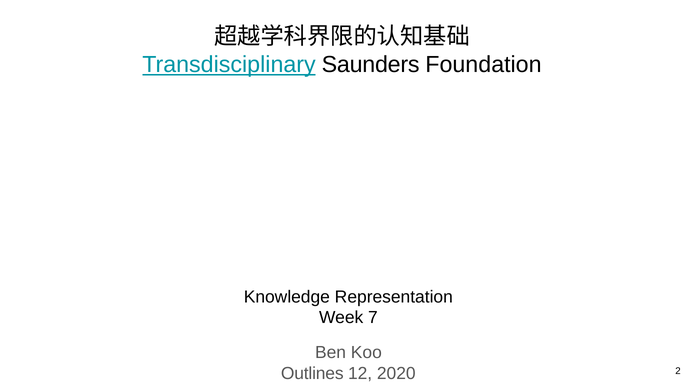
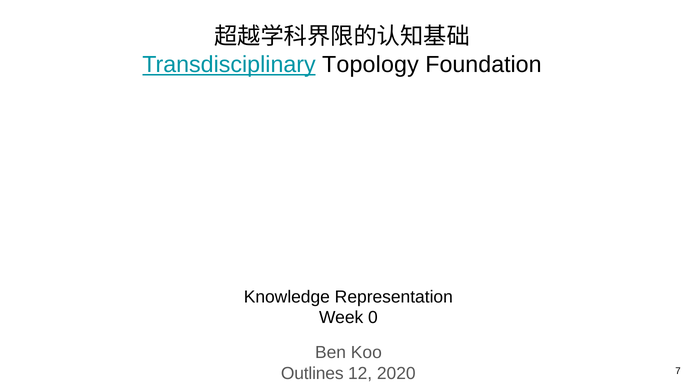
Saunders: Saunders -> Topology
7: 7 -> 0
2: 2 -> 7
